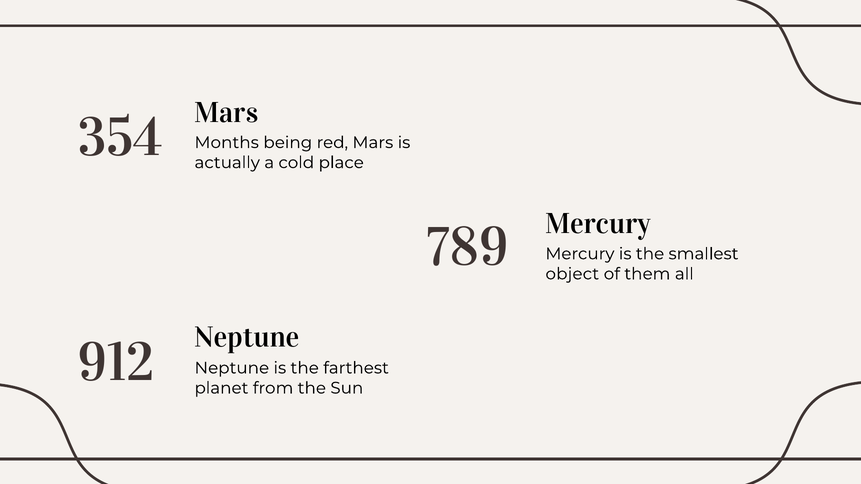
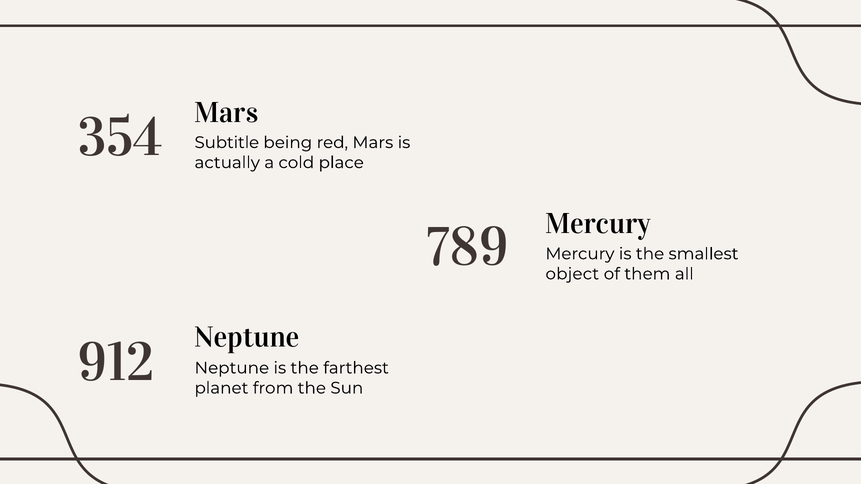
Months: Months -> Subtitle
